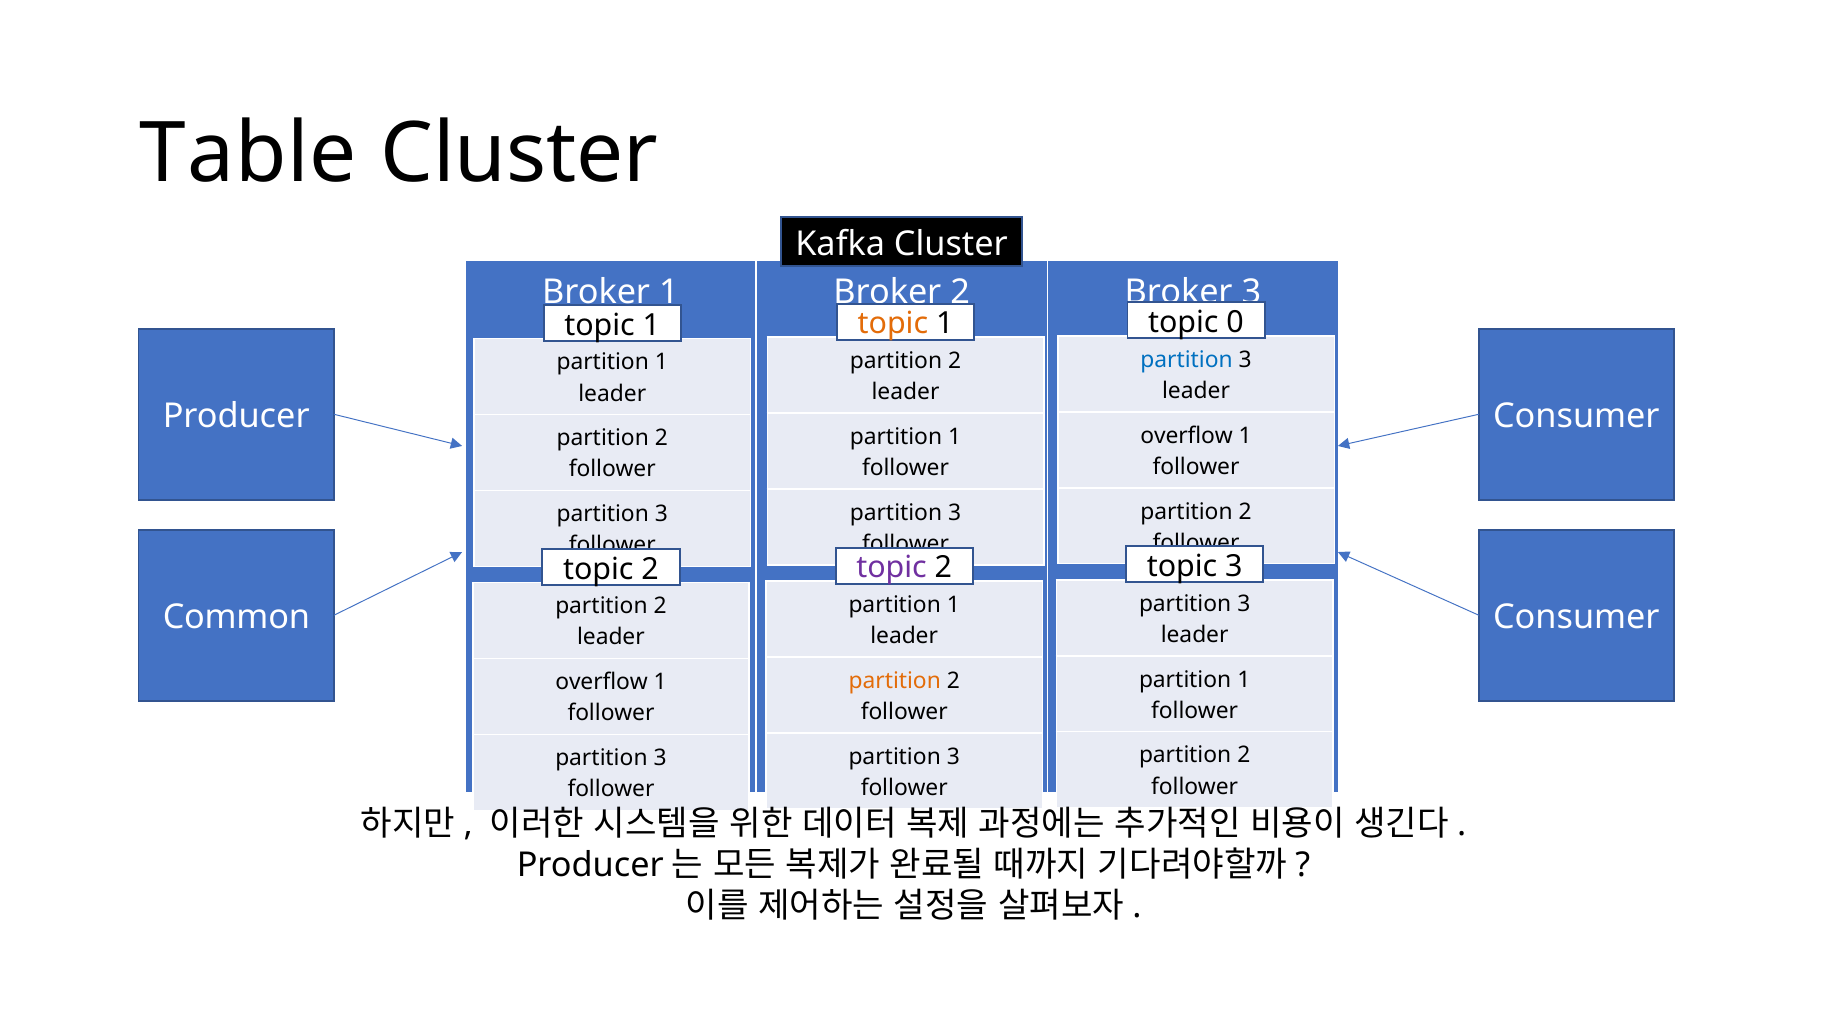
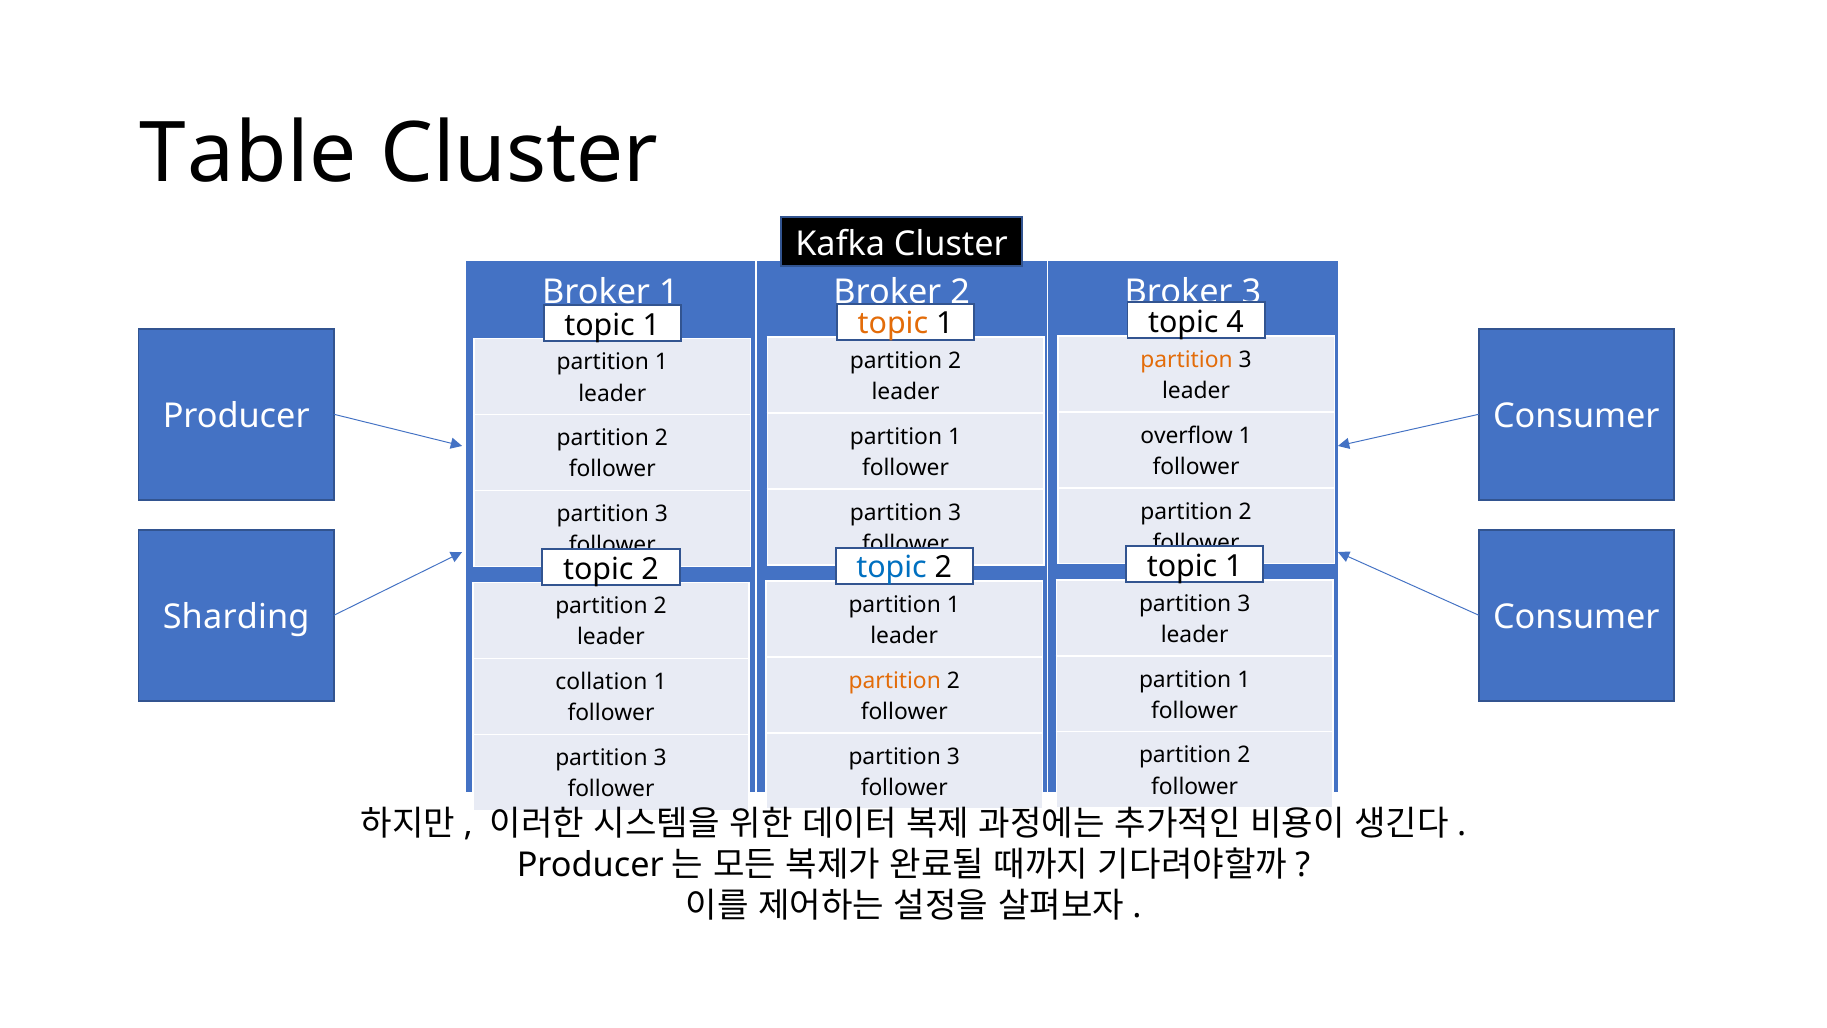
0: 0 -> 4
partition at (1187, 360) colour: blue -> orange
3 at (1234, 566): 3 -> 1
topic at (892, 568) colour: purple -> blue
Common: Common -> Sharding
overflow at (602, 682): overflow -> collation
